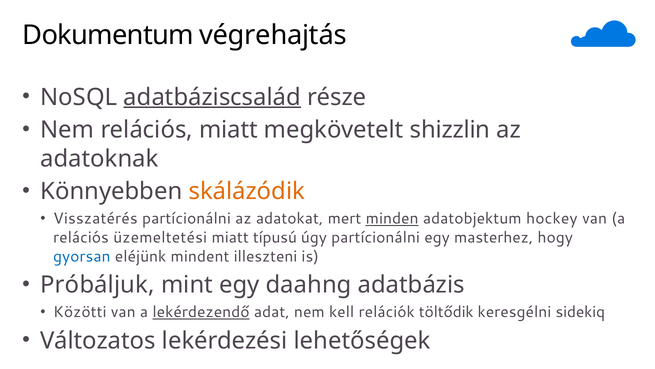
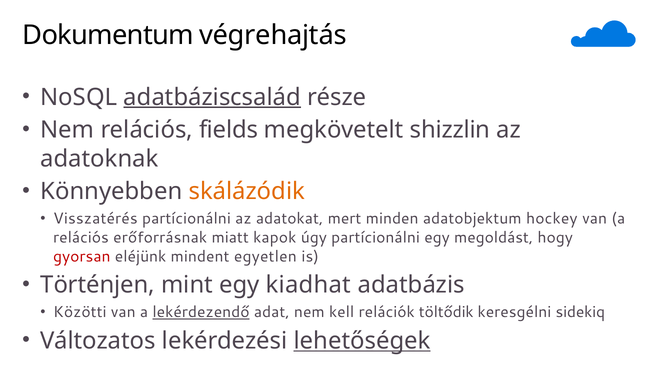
relációs miatt: miatt -> fields
minden underline: present -> none
üzemeltetési: üzemeltetési -> erőforrásnak
típusú: típusú -> kapok
masterhez: masterhez -> megoldást
gyorsan colour: blue -> red
illeszteni: illeszteni -> egyetlen
Próbáljuk: Próbáljuk -> Történjen
daahng: daahng -> kiadhat
lehetőségek underline: none -> present
